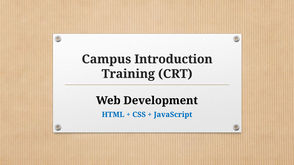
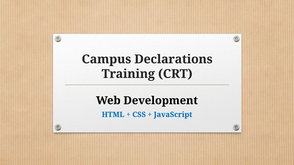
Introduction: Introduction -> Declarations
